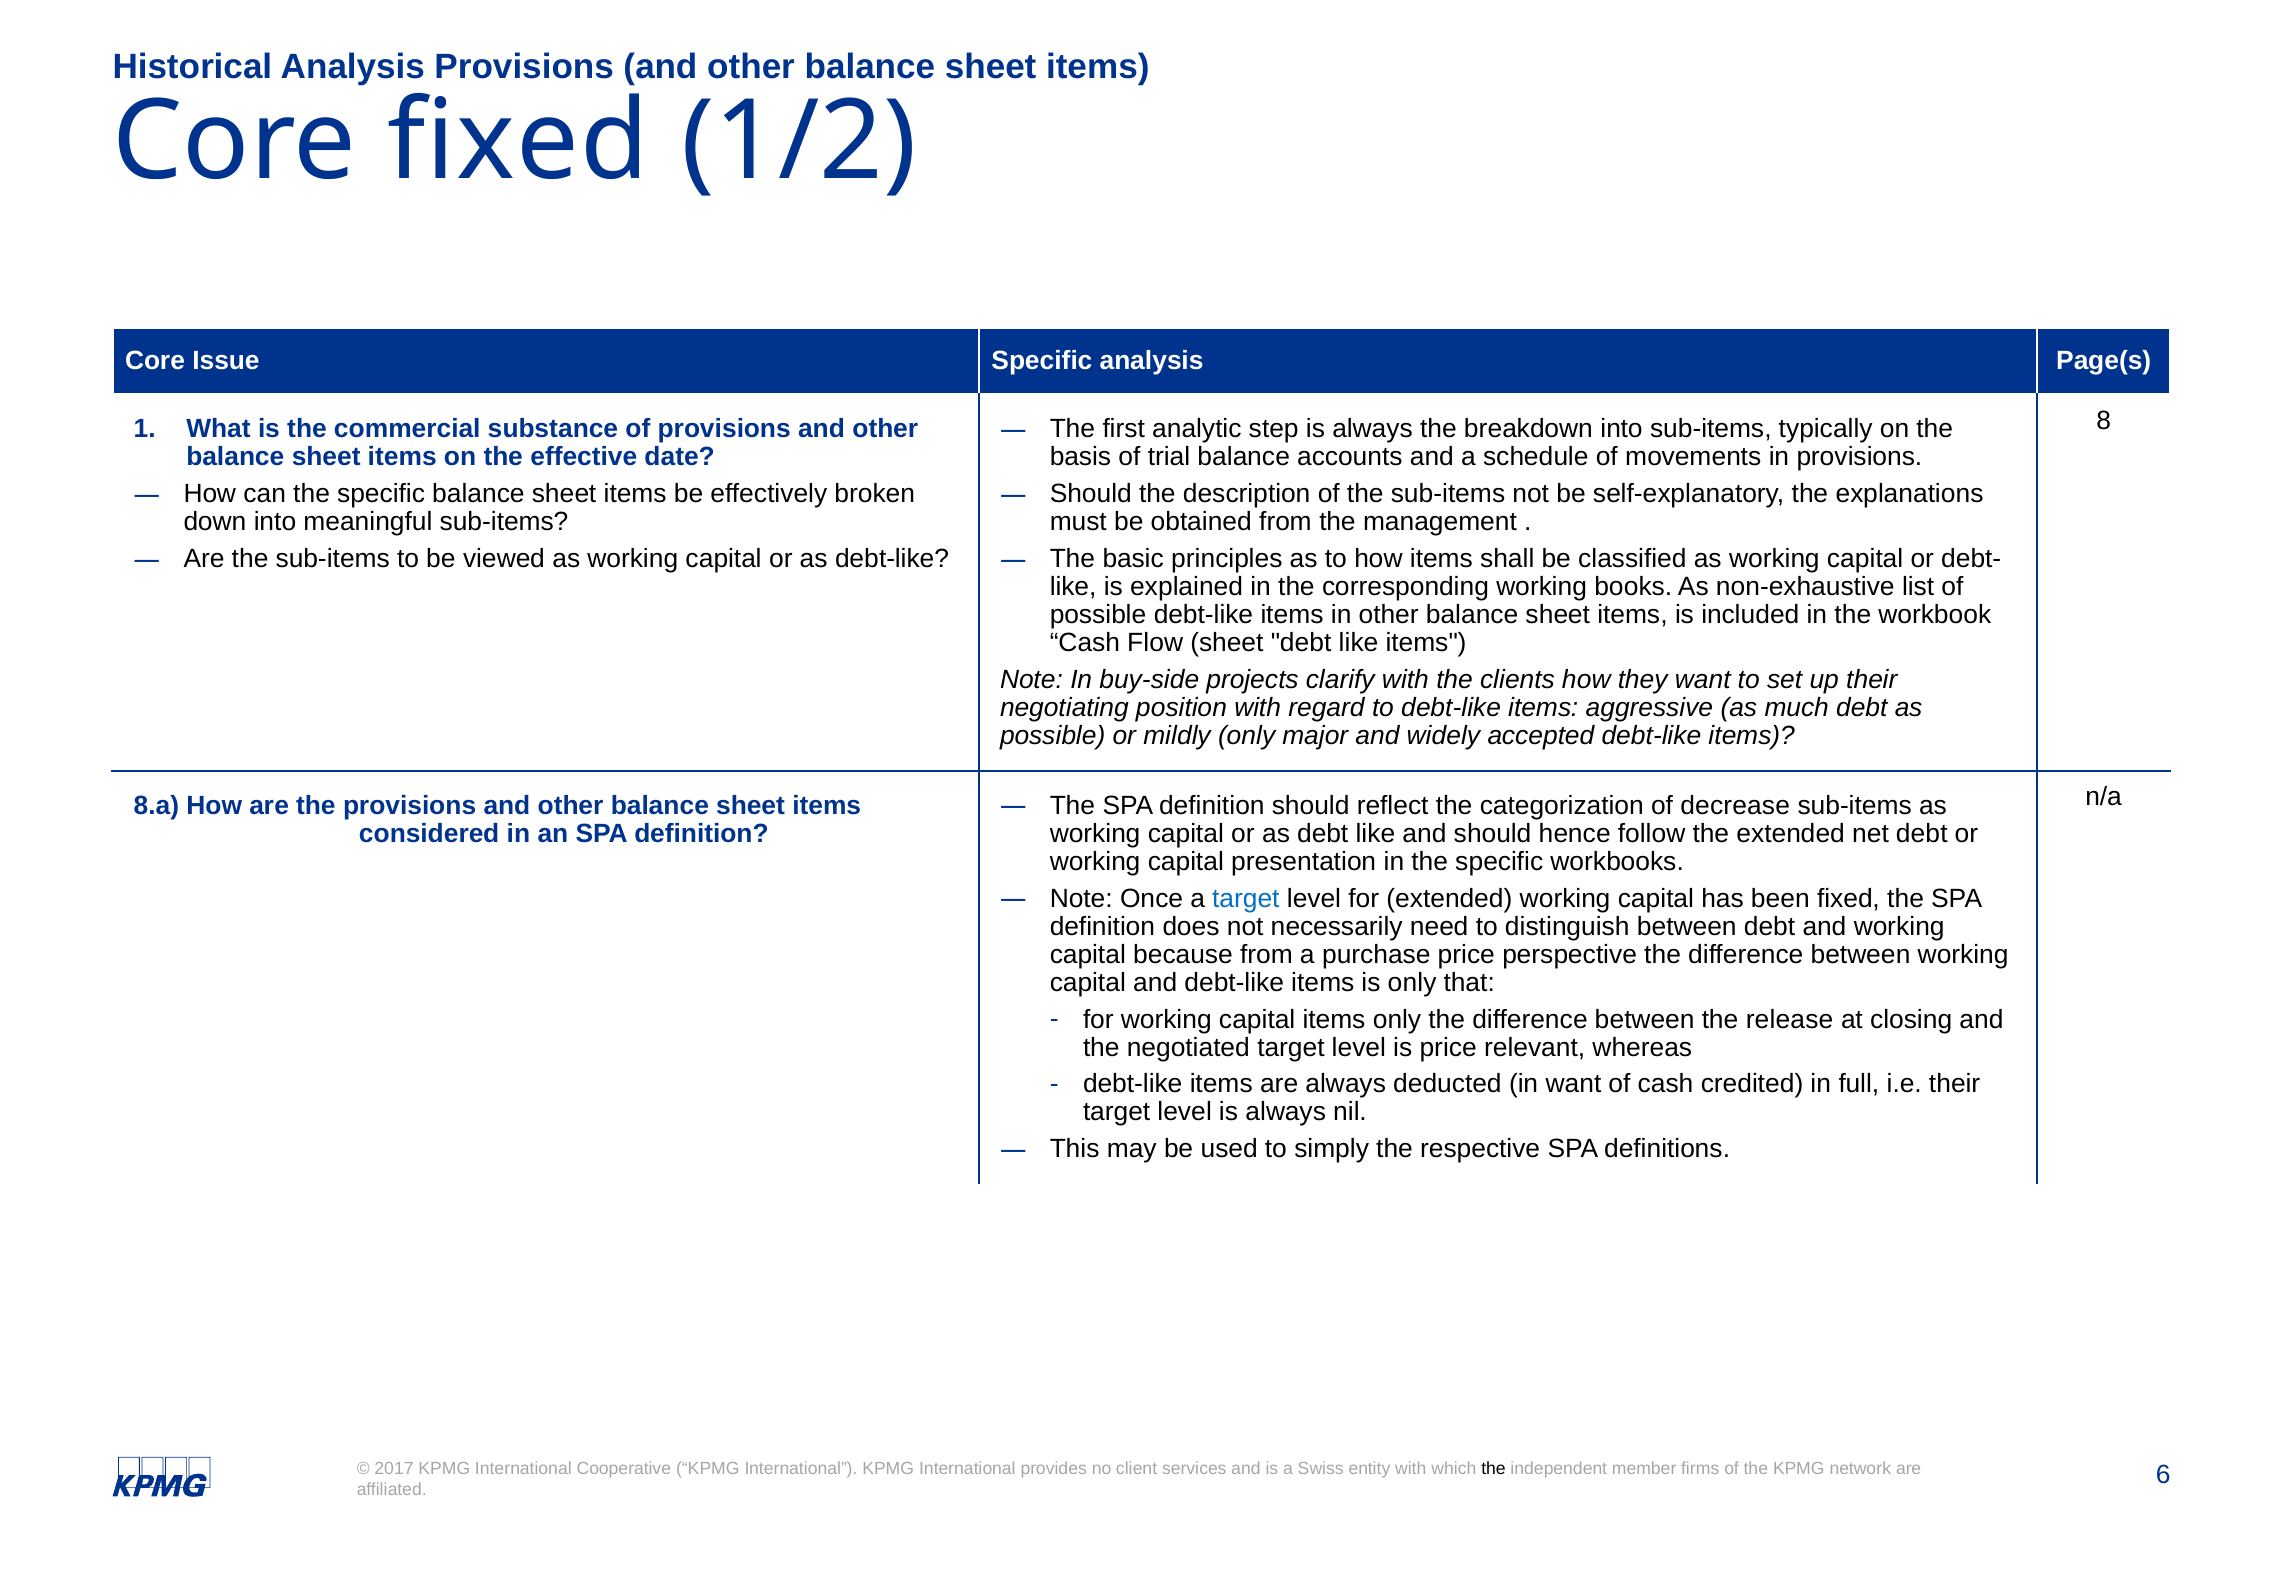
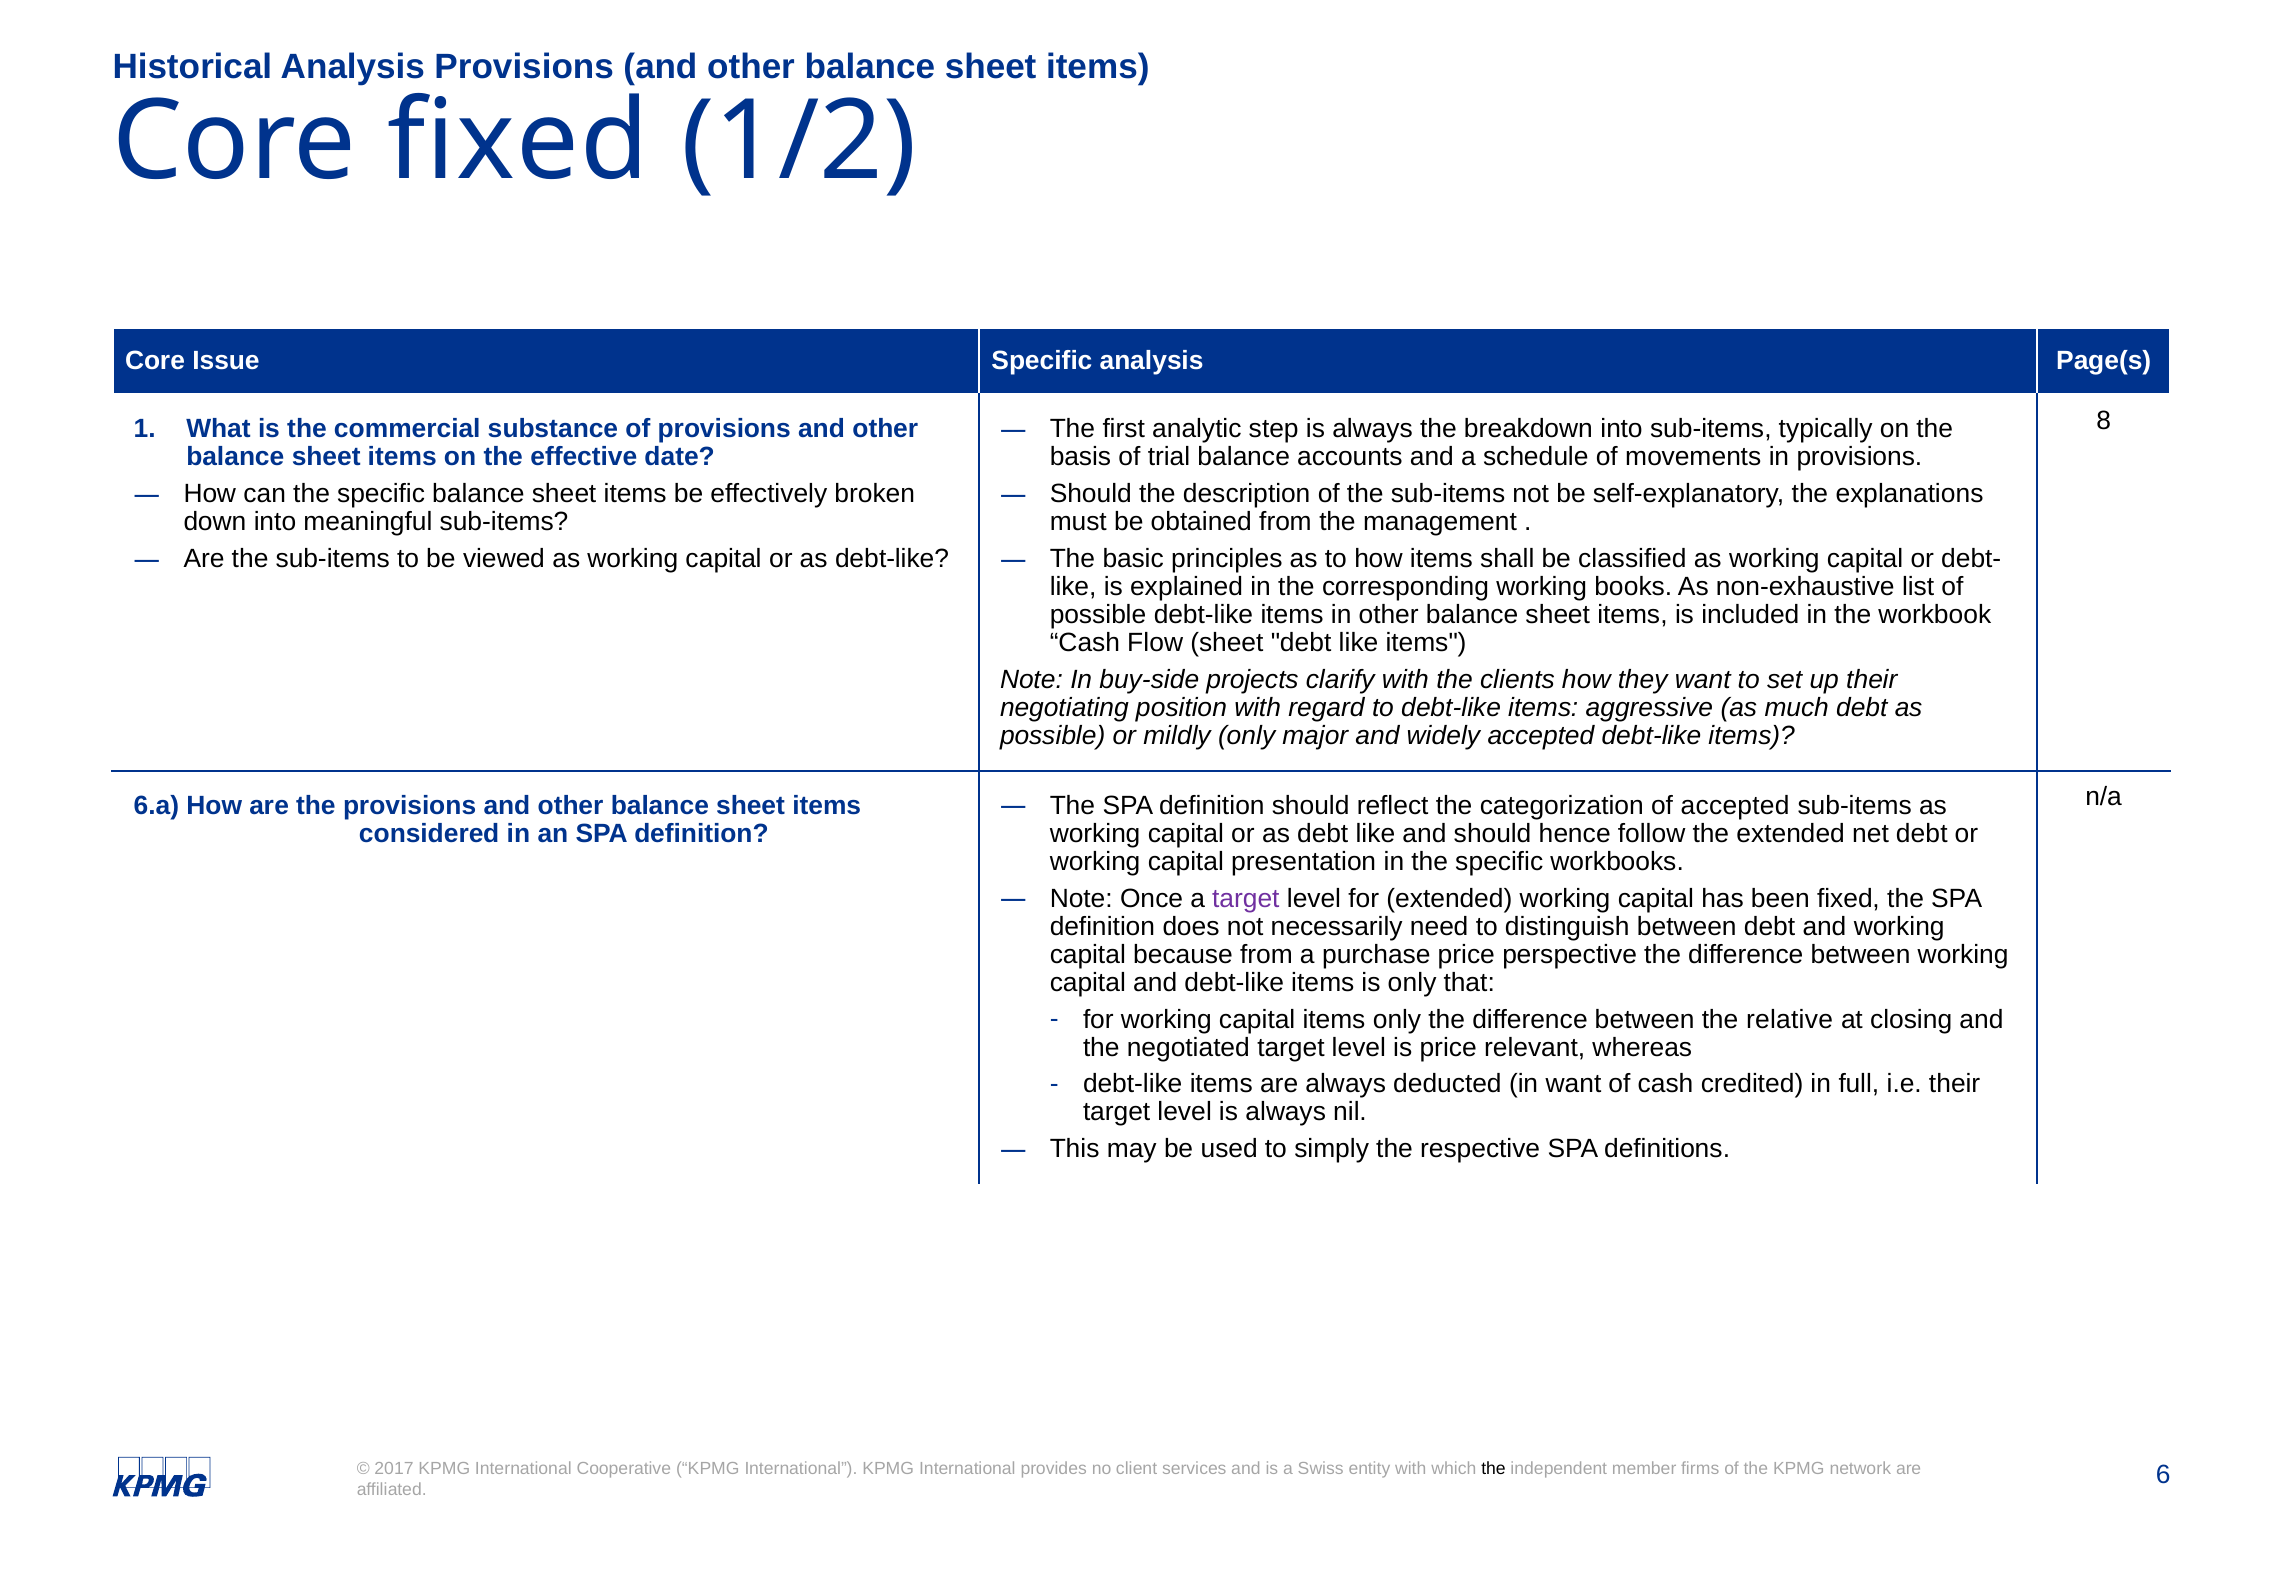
8.a: 8.a -> 6.a
of decrease: decrease -> accepted
target at (1246, 898) colour: blue -> purple
release: release -> relative
